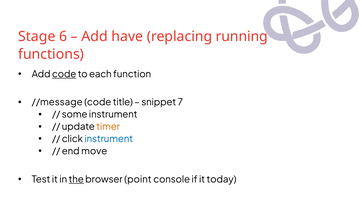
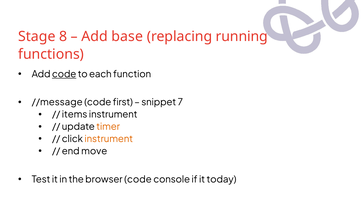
6: 6 -> 8
have: have -> base
title: title -> first
some: some -> items
instrument at (109, 139) colour: blue -> orange
the underline: present -> none
browser point: point -> code
